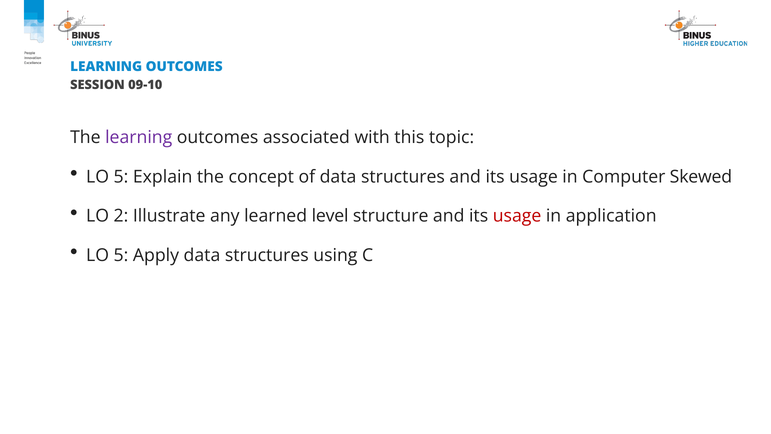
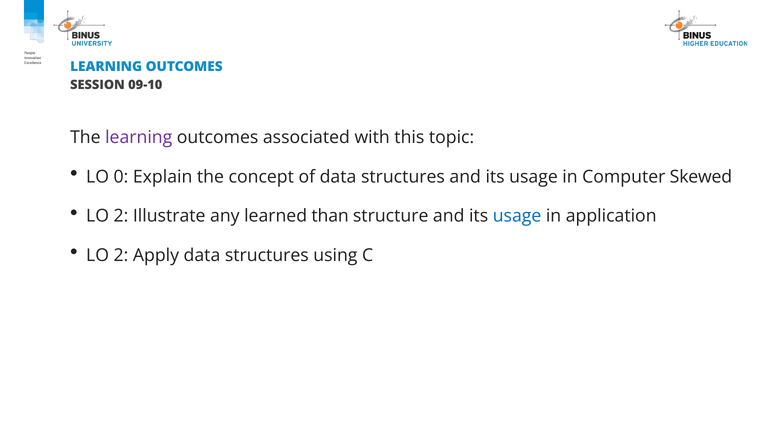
5 at (121, 177): 5 -> 0
level: level -> than
usage at (517, 216) colour: red -> blue
5 at (121, 255): 5 -> 2
